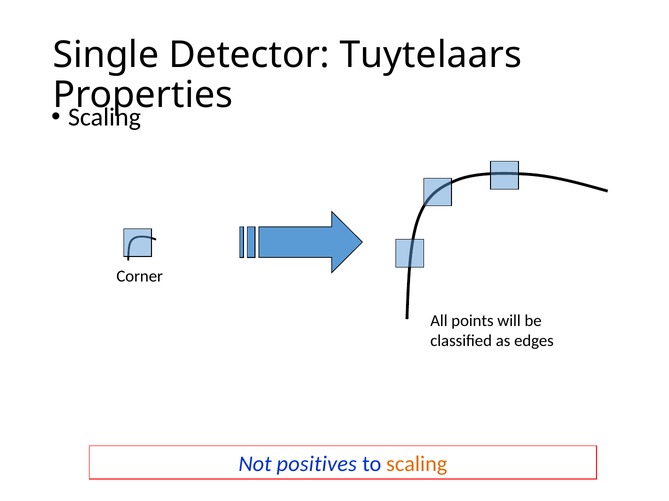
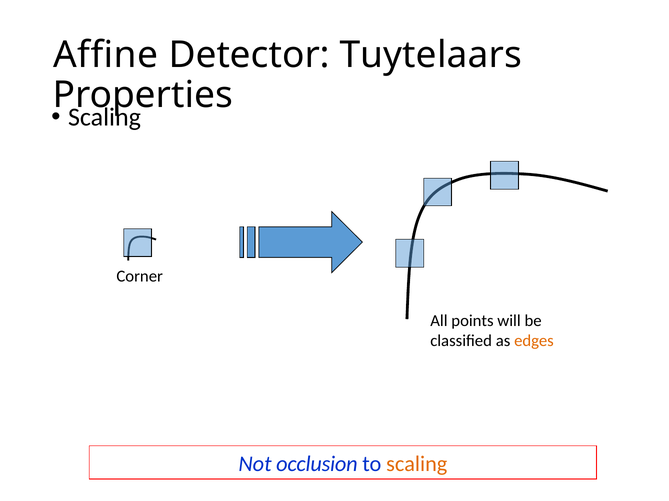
Single: Single -> Affine
edges colour: black -> orange
positives: positives -> occlusion
